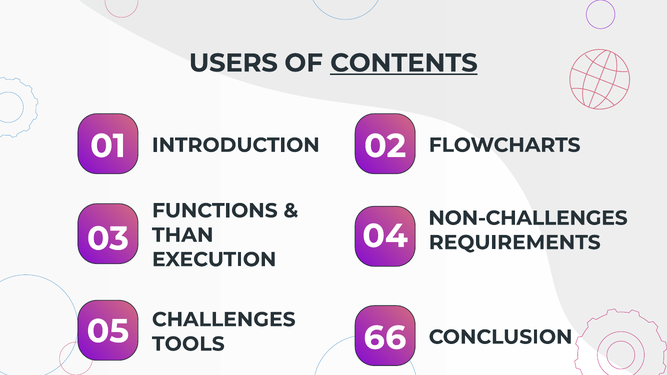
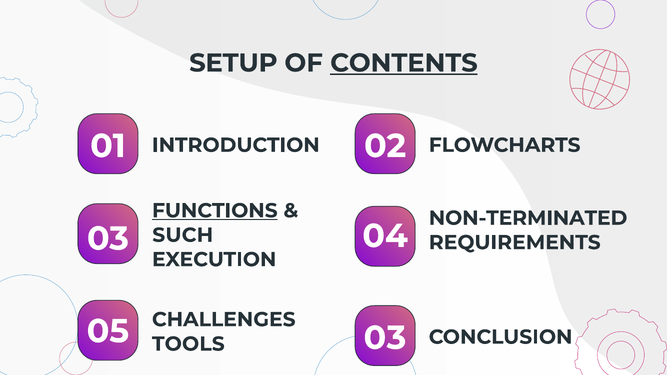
USERS: USERS -> SETUP
FUNCTIONS underline: none -> present
NON-CHALLENGES: NON-CHALLENGES -> NON-TERMINATED
THAN: THAN -> SUCH
05 66: 66 -> 03
